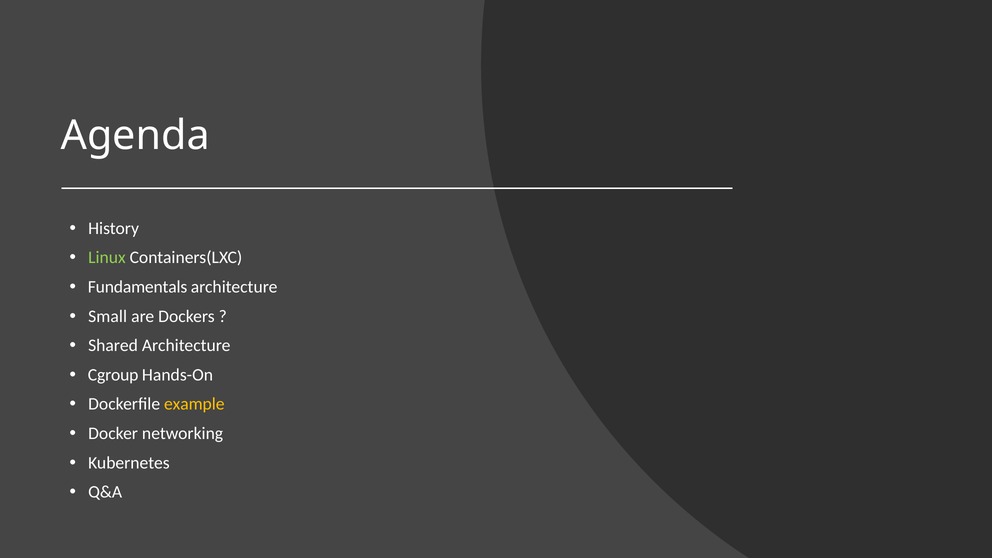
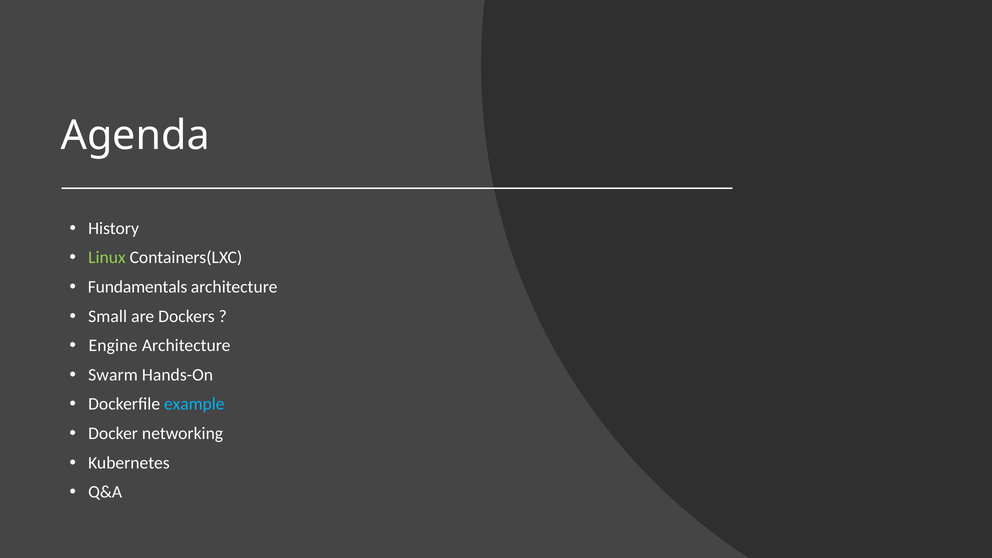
Shared: Shared -> Engine
Cgroup: Cgroup -> Swarm
example colour: yellow -> light blue
